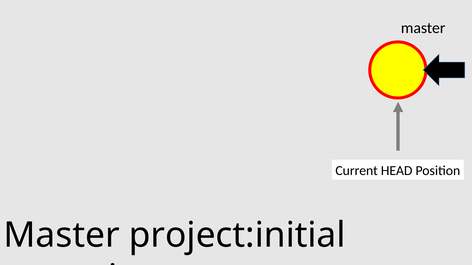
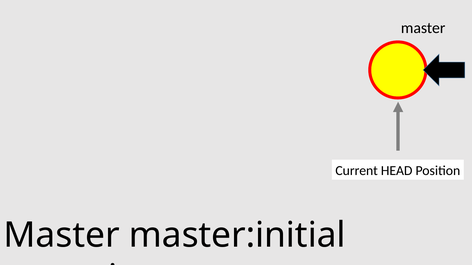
project:initial: project:initial -> master:initial
